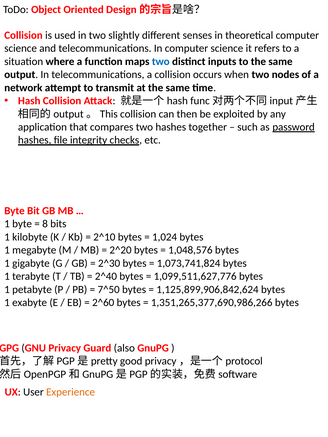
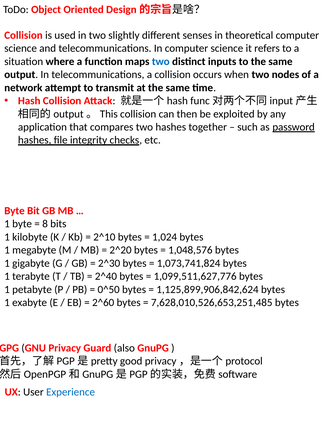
7^50: 7^50 -> 0^50
1,351,265,377,690,986,266: 1,351,265,377,690,986,266 -> 7,628,010,526,653,251,485
Experience colour: orange -> blue
